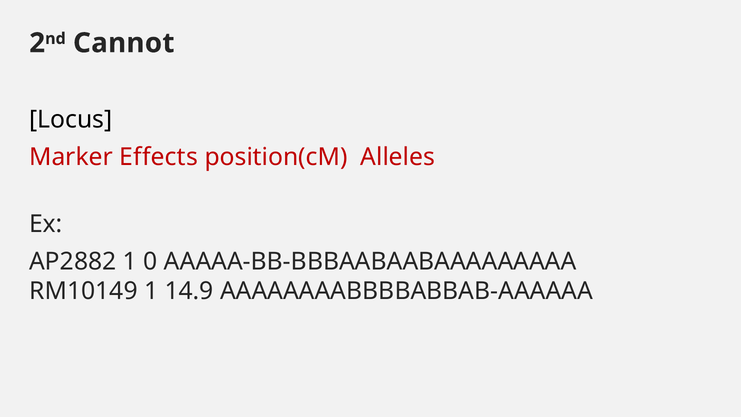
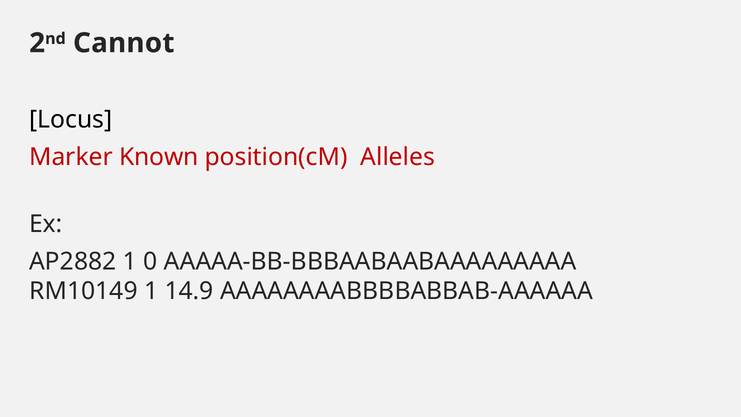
Effects: Effects -> Known
